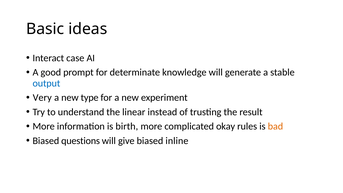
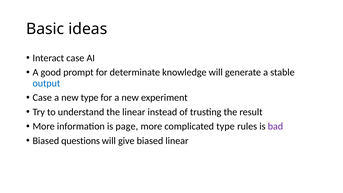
Very at (42, 98): Very -> Case
birth: birth -> page
complicated okay: okay -> type
bad colour: orange -> purple
biased inline: inline -> linear
